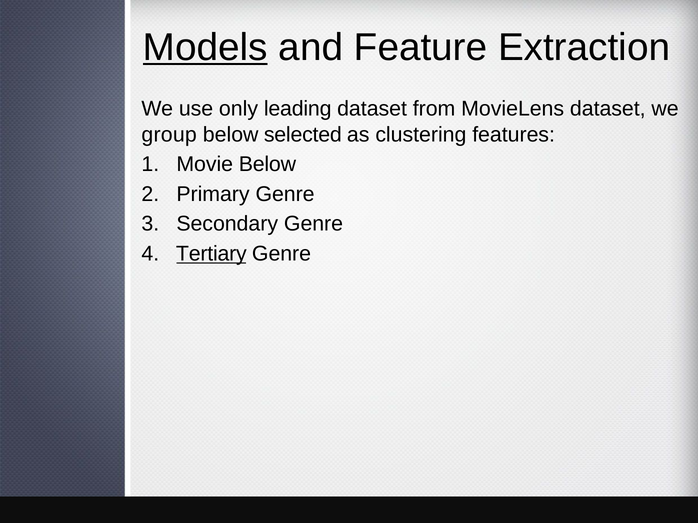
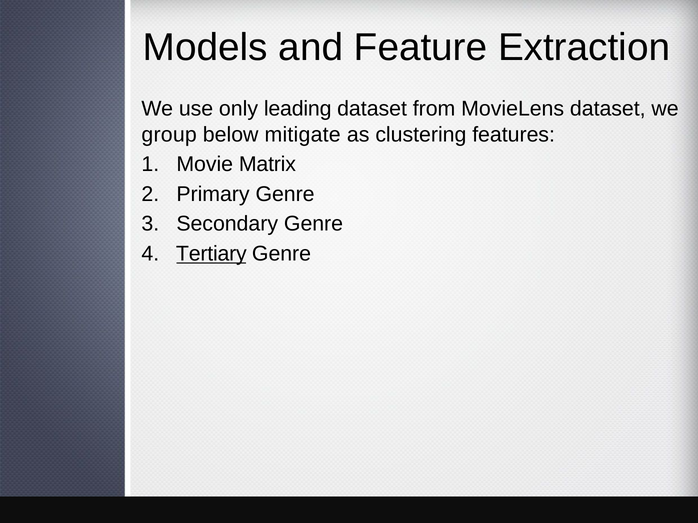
Models underline: present -> none
selected: selected -> mitigate
Movie Below: Below -> Matrix
